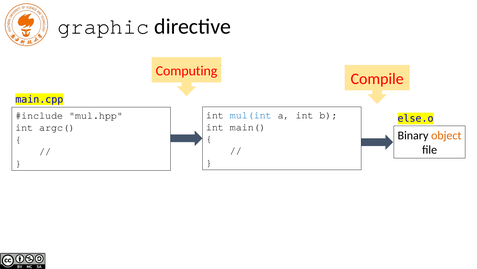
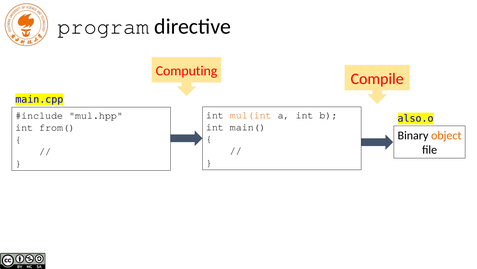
graphic: graphic -> program
mul(int colour: blue -> orange
else.o: else.o -> also.o
argc(: argc( -> from(
